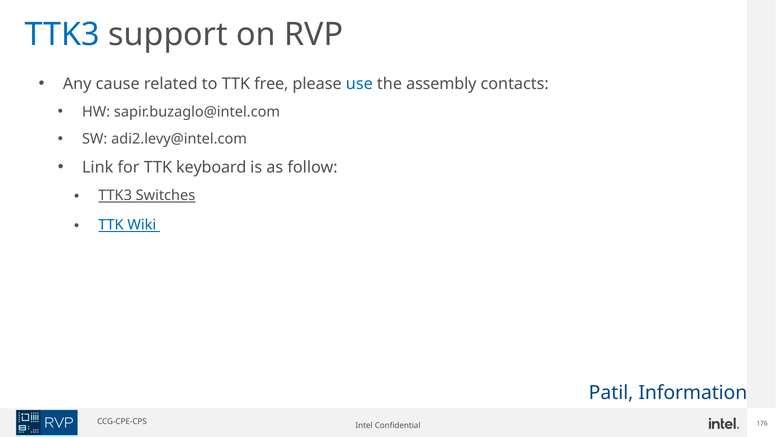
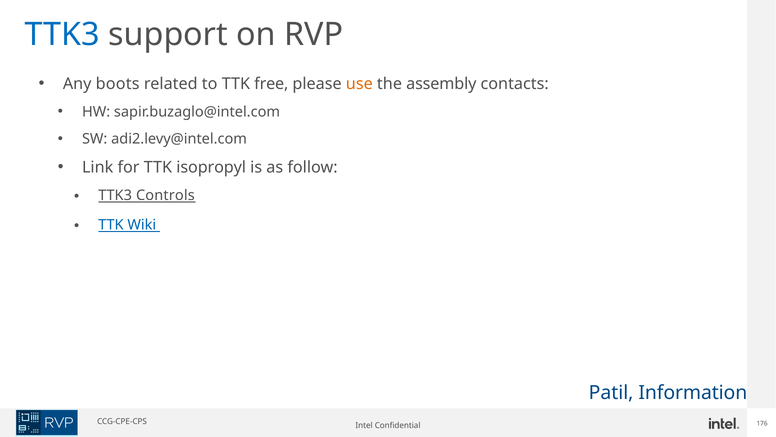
cause: cause -> boots
use colour: blue -> orange
keyboard: keyboard -> isopropyl
Switches: Switches -> Controls
